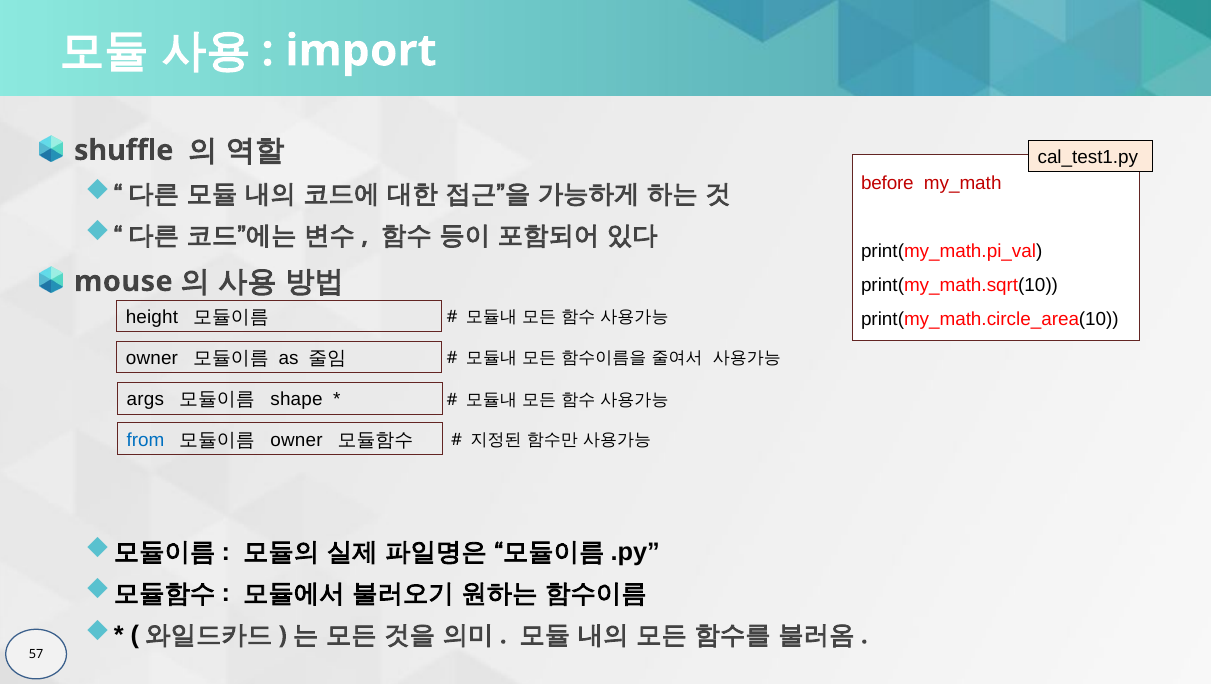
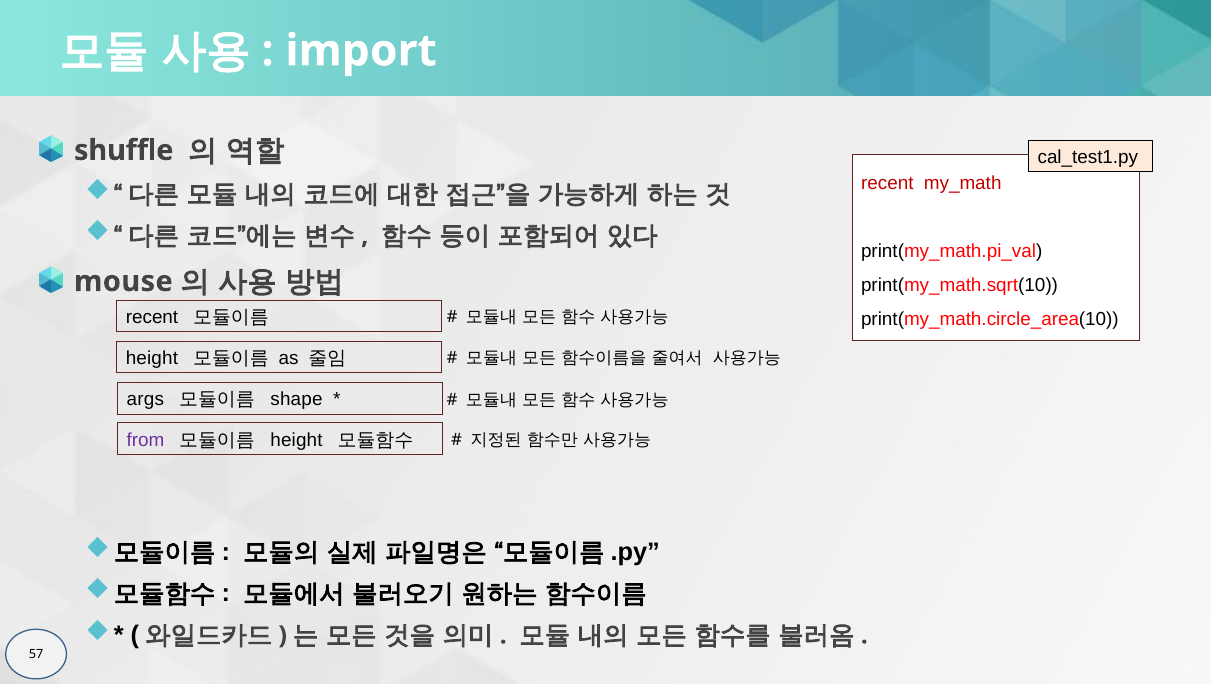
before at (887, 184): before -> recent
height at (152, 318): height -> recent
owner at (152, 359): owner -> height
from colour: blue -> purple
owner at (296, 440): owner -> height
